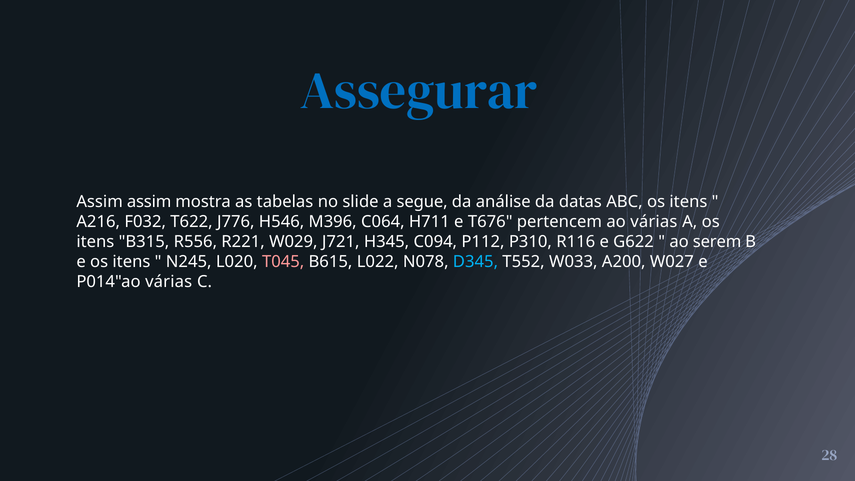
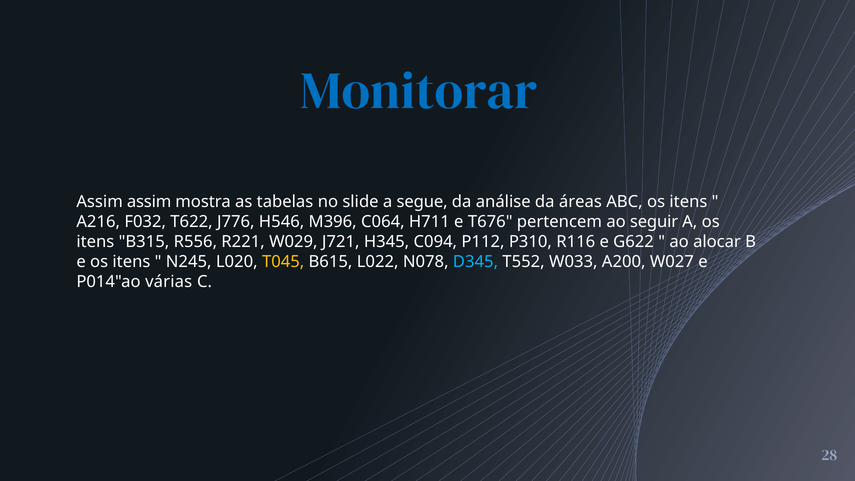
Assegurar: Assegurar -> Monitorar
datas: datas -> áreas
ao várias: várias -> seguir
serem: serem -> alocar
T045 colour: pink -> yellow
